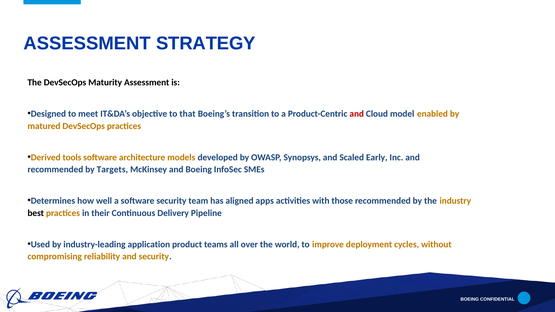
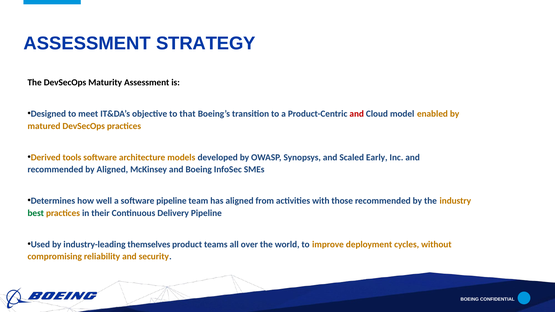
by Targets: Targets -> Aligned
software security: security -> pipeline
apps: apps -> from
best colour: black -> green
application: application -> themselves
